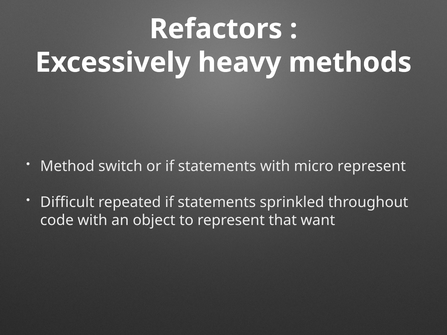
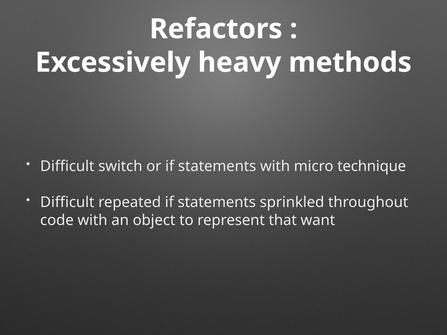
Method at (67, 166): Method -> Difficult
micro represent: represent -> technique
